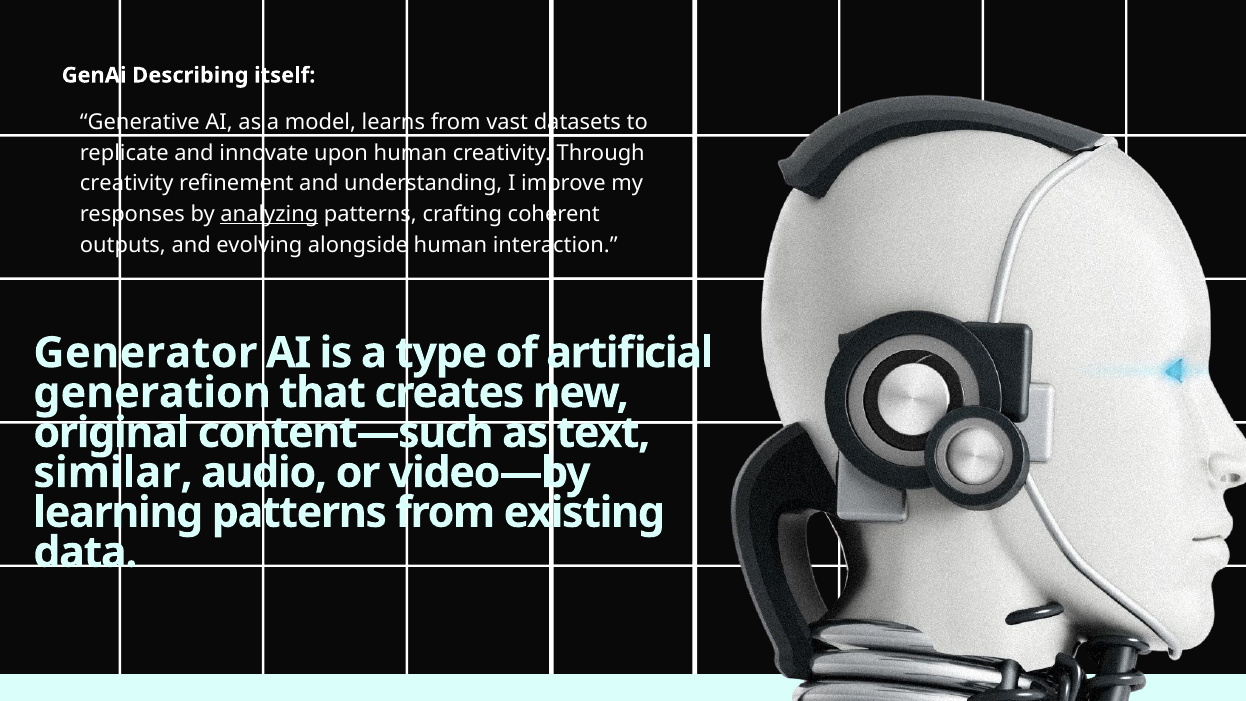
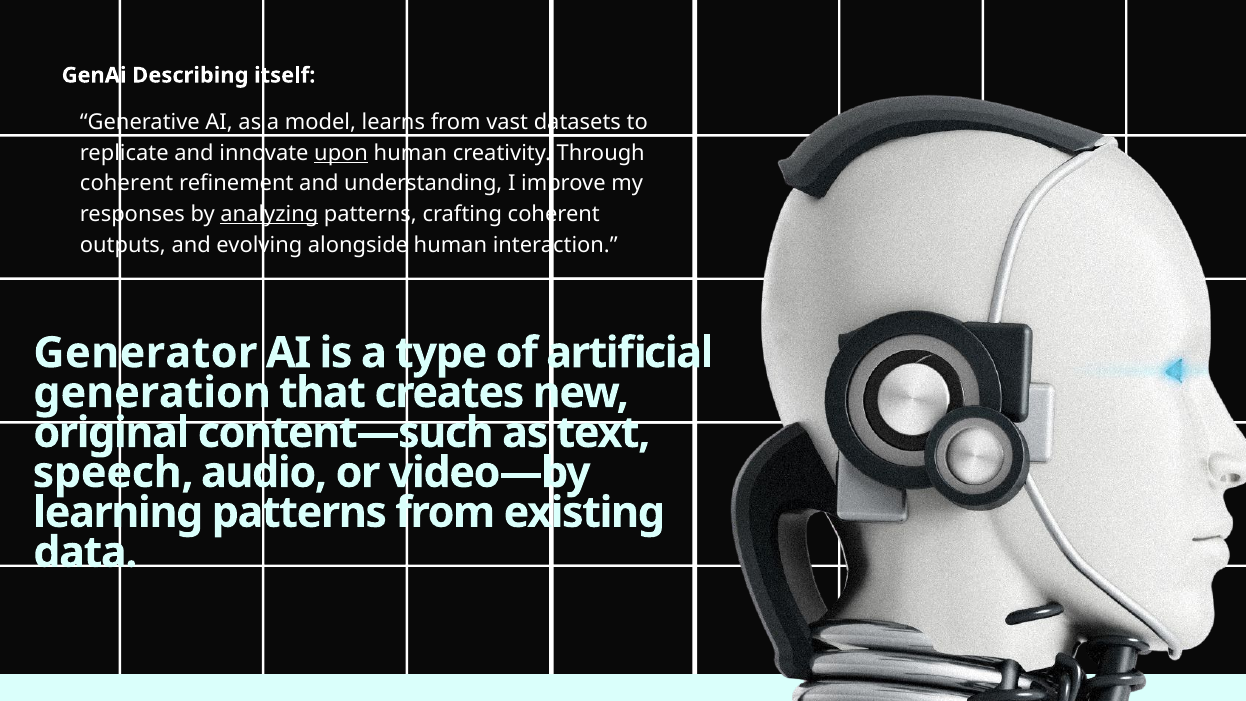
upon underline: none -> present
creativity at (127, 183): creativity -> coherent
similar: similar -> speech
